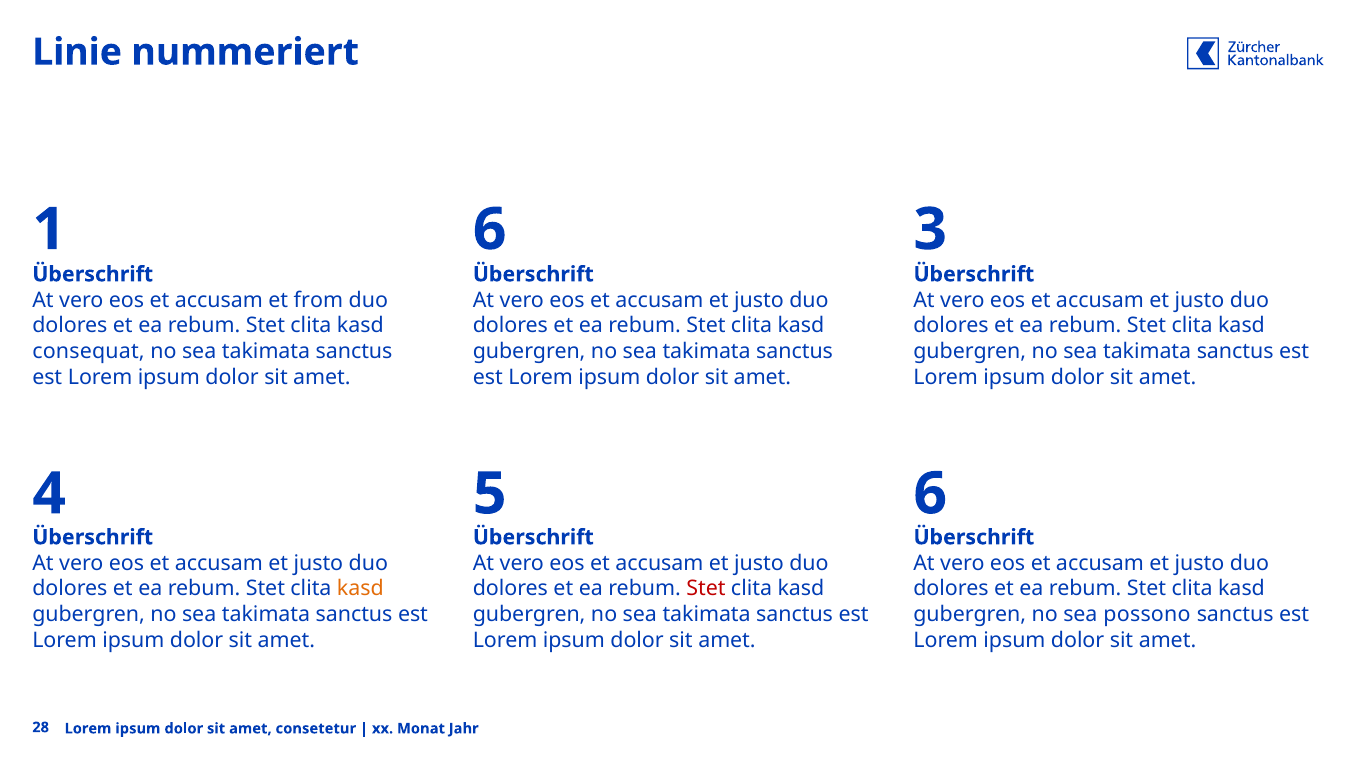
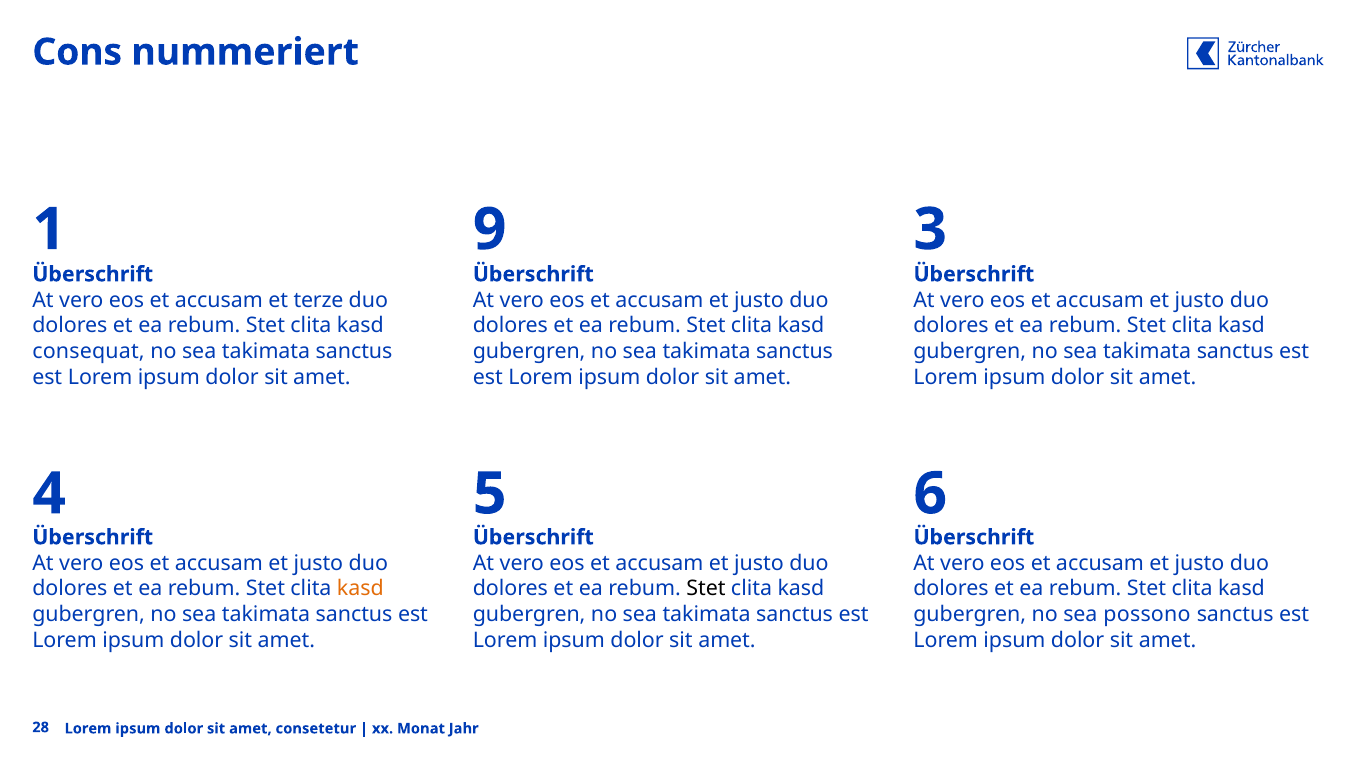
Linie: Linie -> Cons
1 6: 6 -> 9
from: from -> terze
Stet at (706, 589) colour: red -> black
